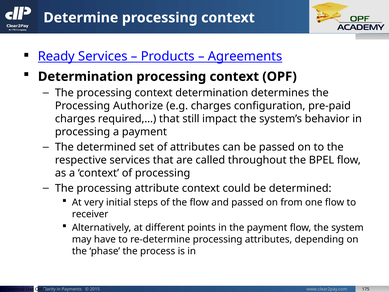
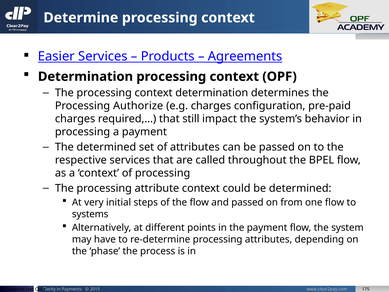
Ready: Ready -> Easier
receiver: receiver -> systems
